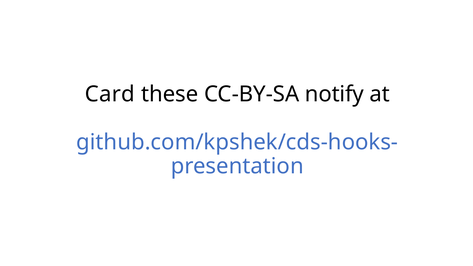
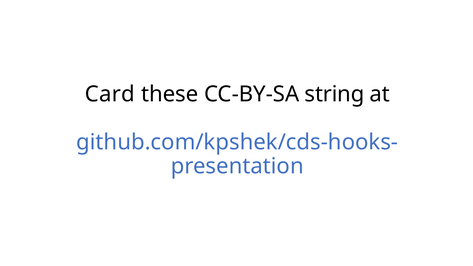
notify: notify -> string
